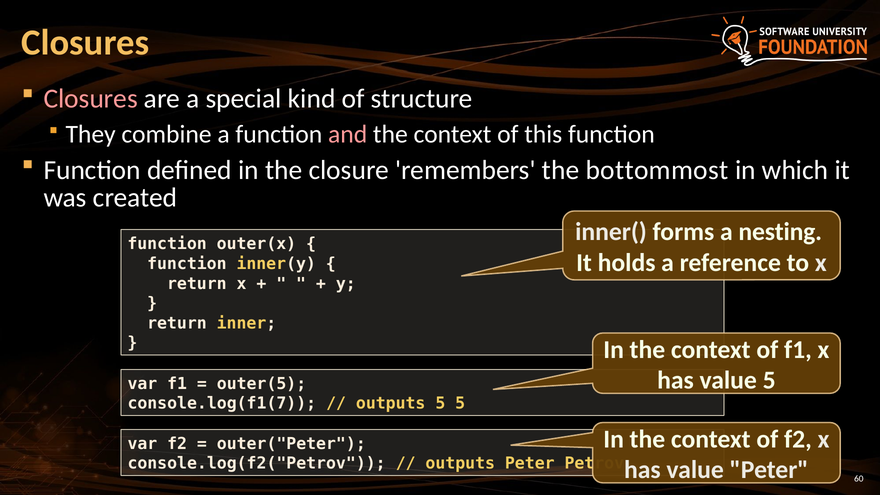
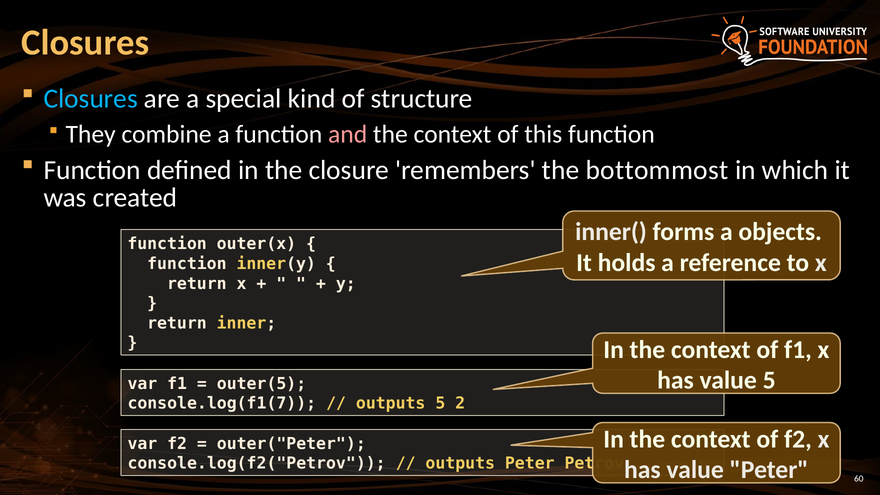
Closures at (91, 99) colour: pink -> light blue
nesting: nesting -> objects
5 5: 5 -> 2
